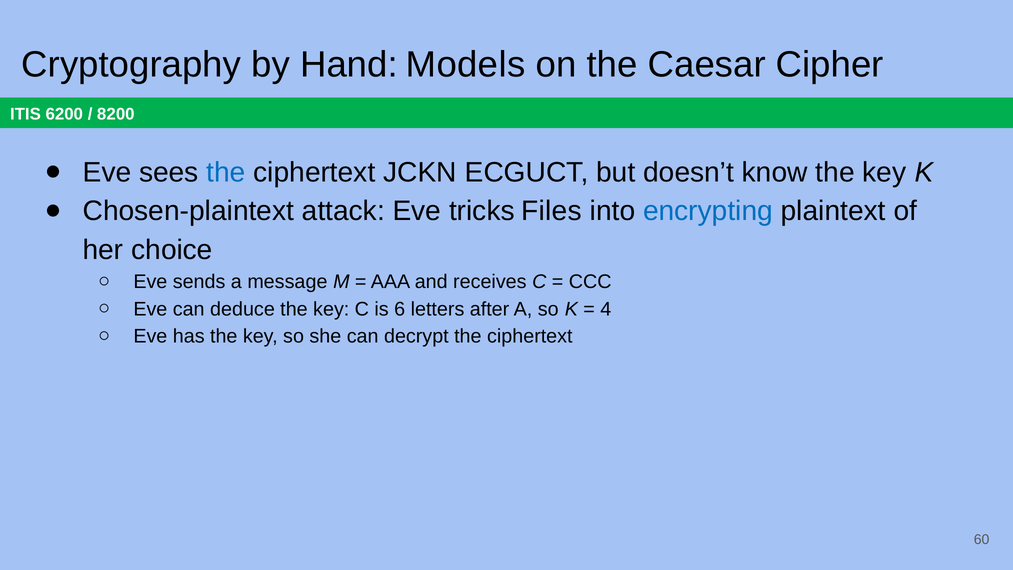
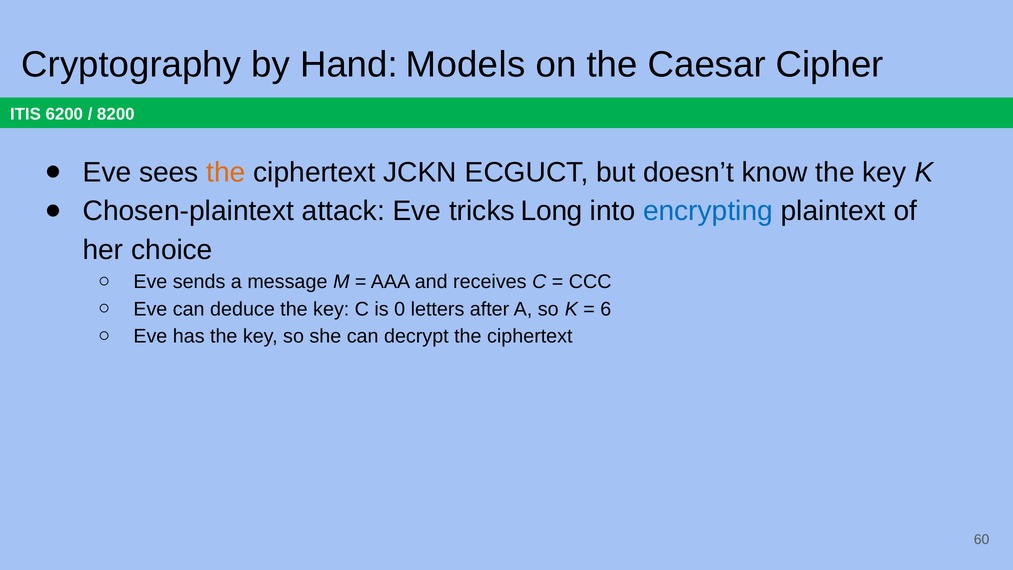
the at (226, 172) colour: blue -> orange
Files: Files -> Long
6: 6 -> 0
4: 4 -> 6
